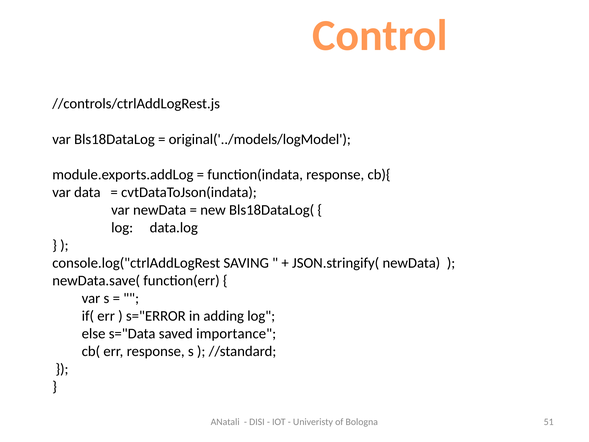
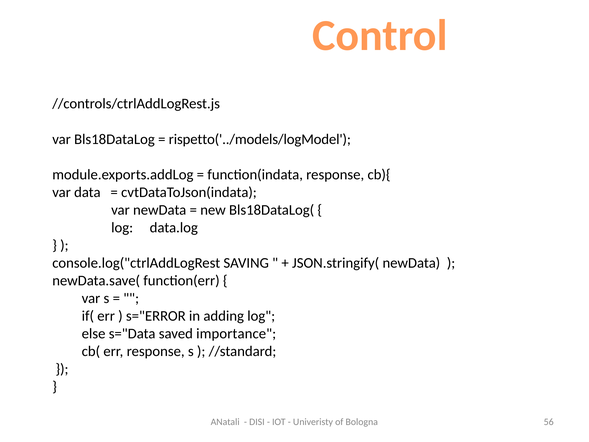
original('../models/logModel: original('../models/logModel -> rispetto('../models/logModel
51: 51 -> 56
